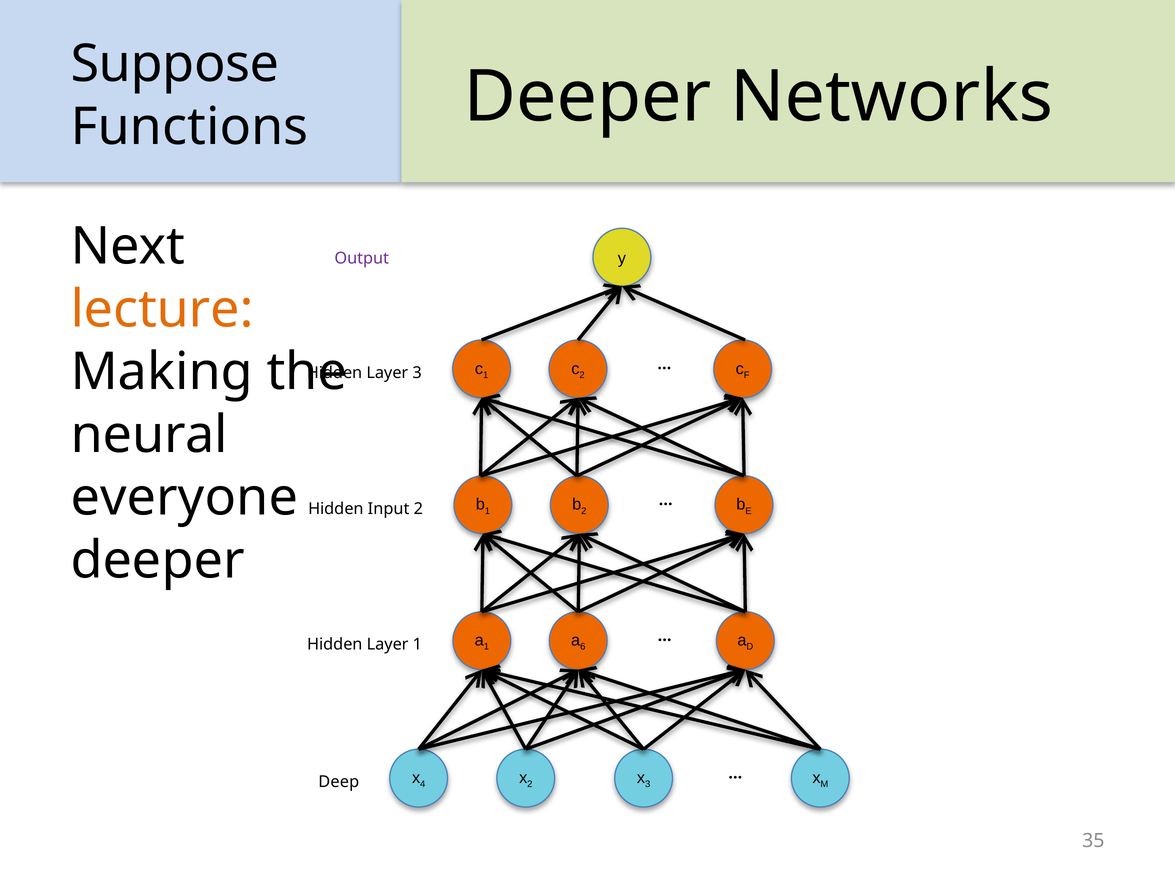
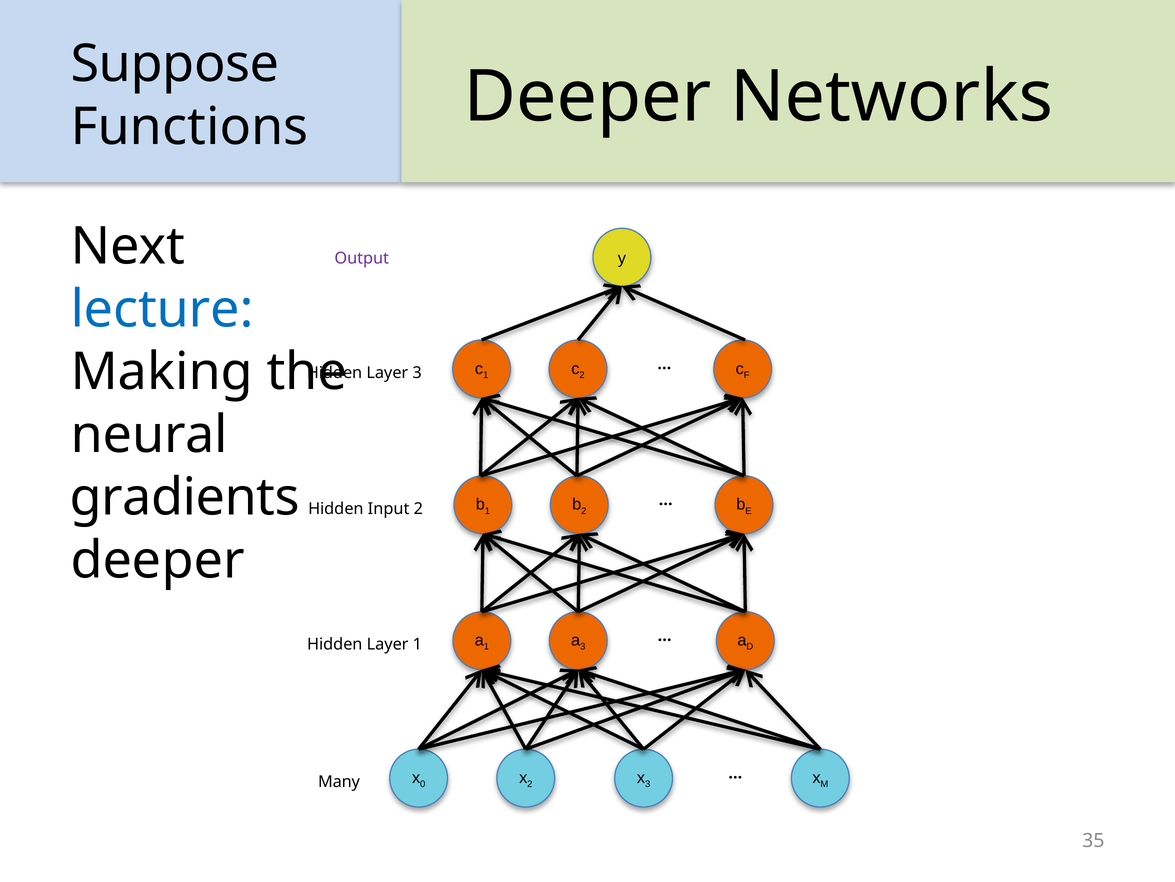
lecture colour: orange -> blue
everyone: everyone -> gradients
6 at (583, 646): 6 -> 3
4: 4 -> 0
Deep: Deep -> Many
